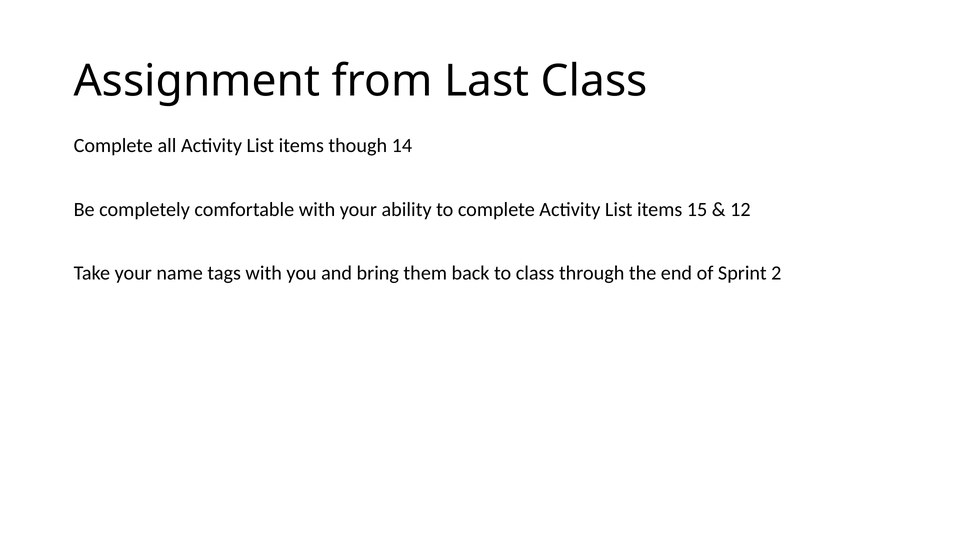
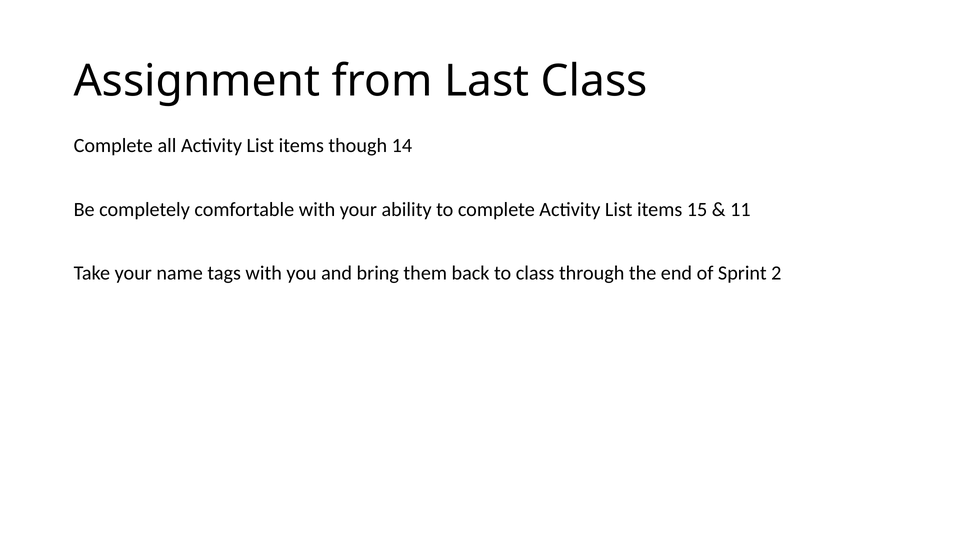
12: 12 -> 11
